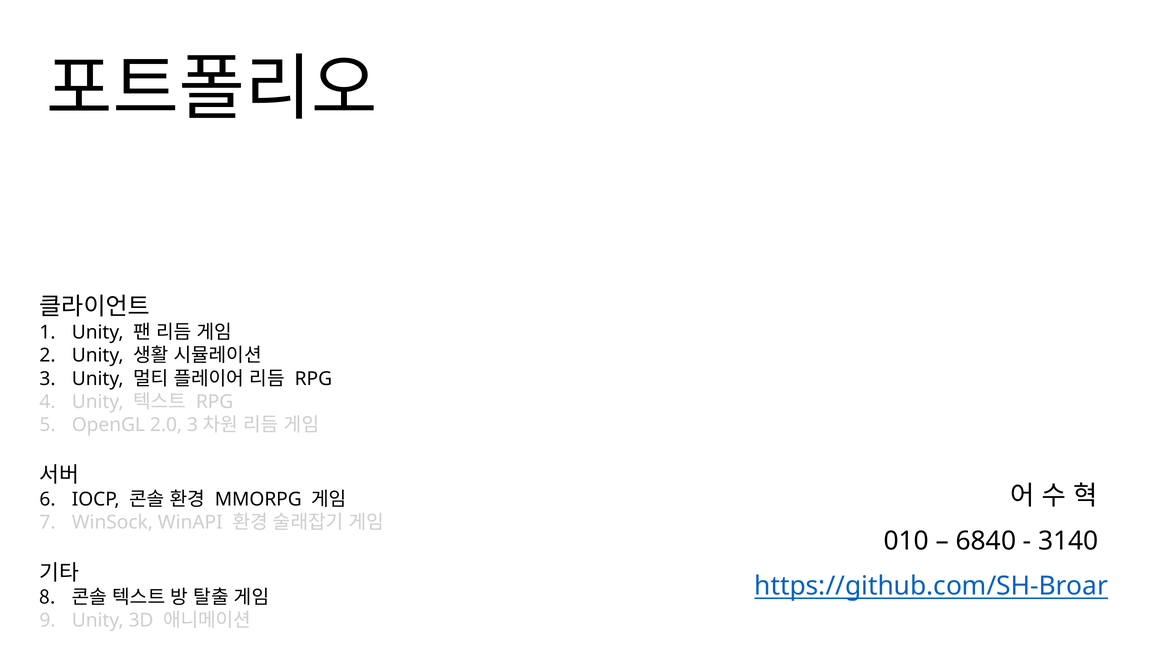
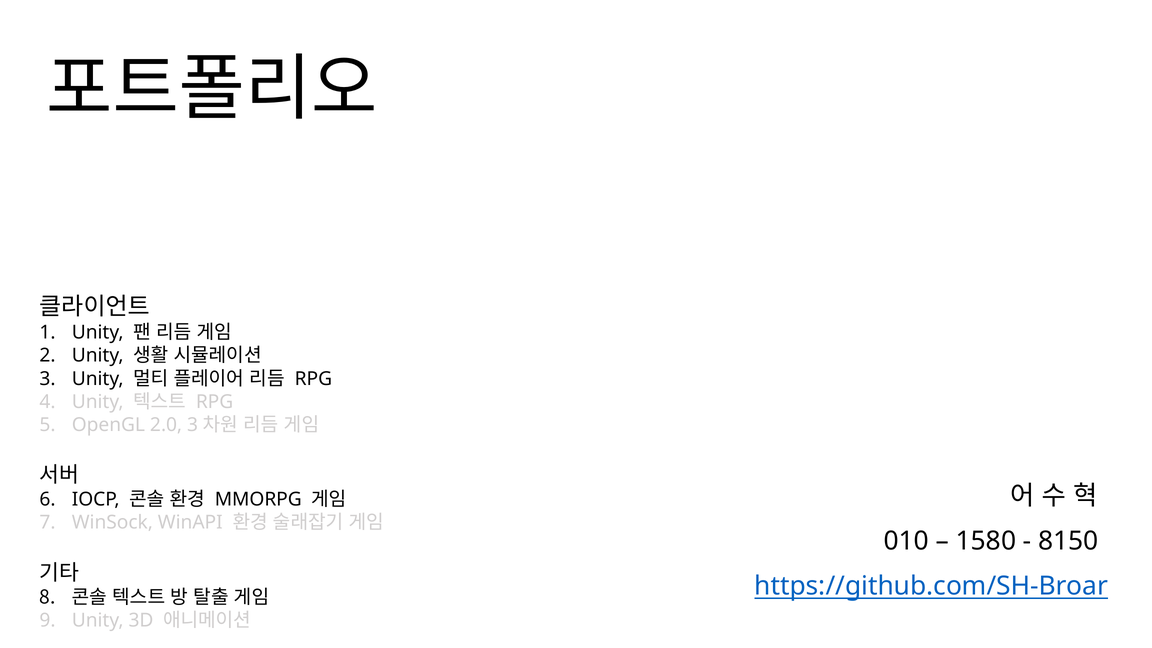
6840: 6840 -> 1580
3140: 3140 -> 8150
